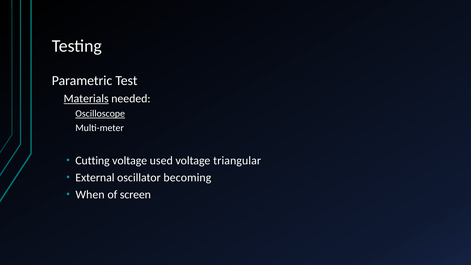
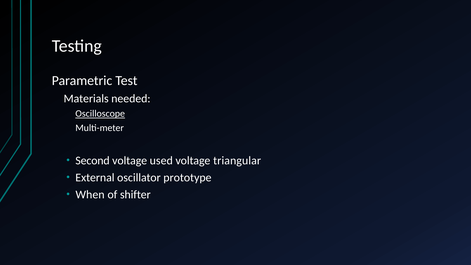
Materials underline: present -> none
Cutting: Cutting -> Second
becoming: becoming -> prototype
screen: screen -> shifter
